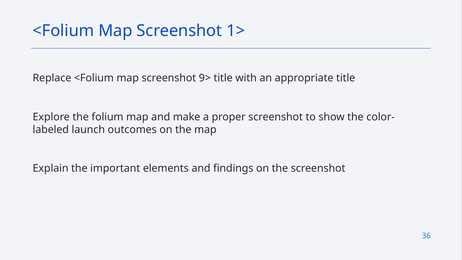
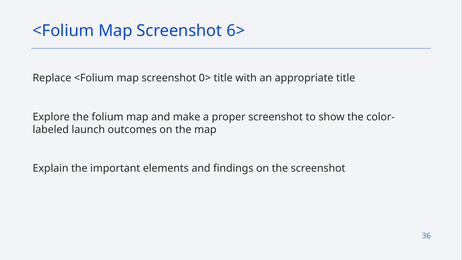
1>: 1> -> 6>
9>: 9> -> 0>
